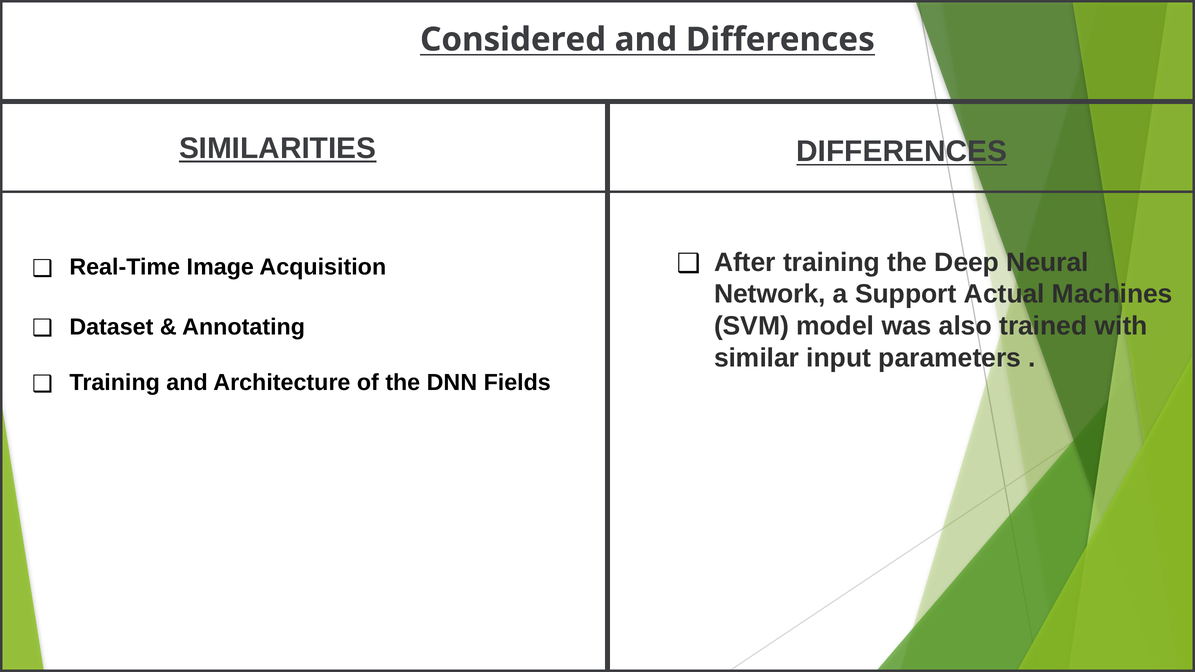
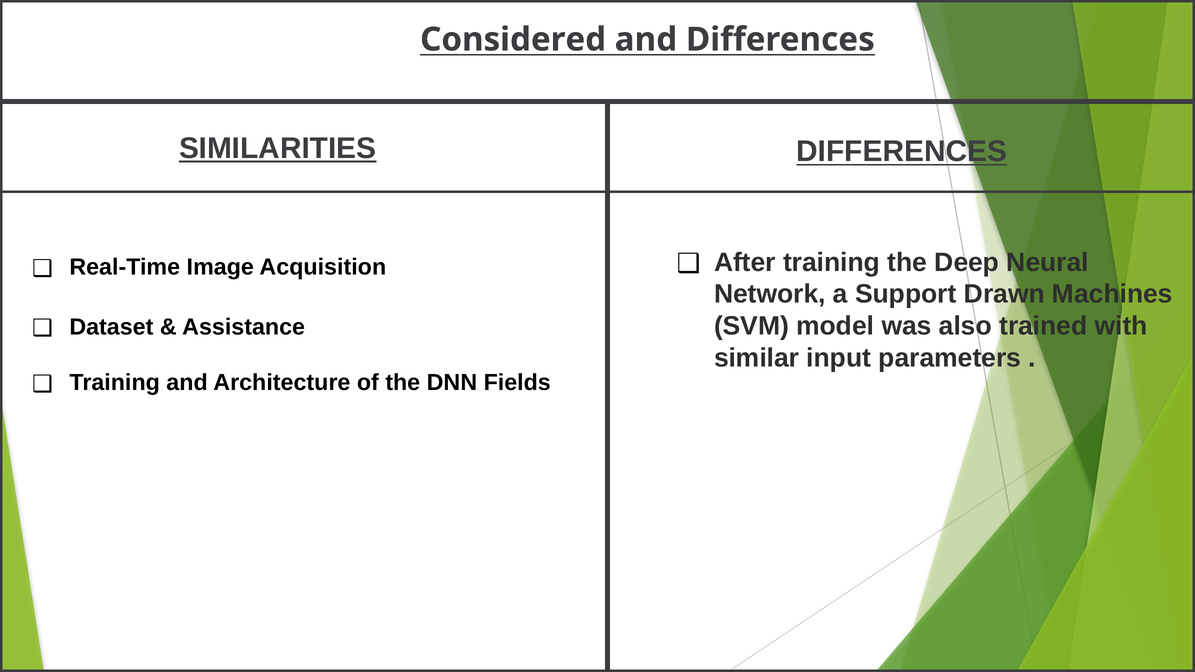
Actual: Actual -> Drawn
Annotating: Annotating -> Assistance
